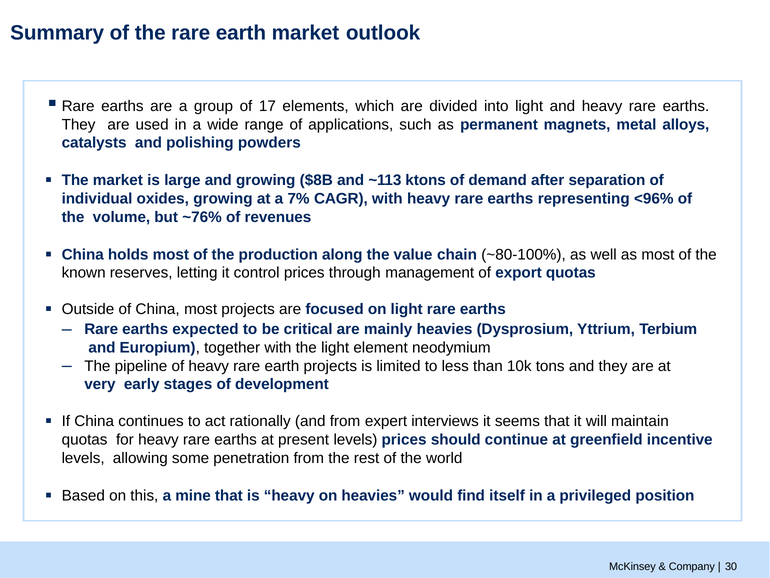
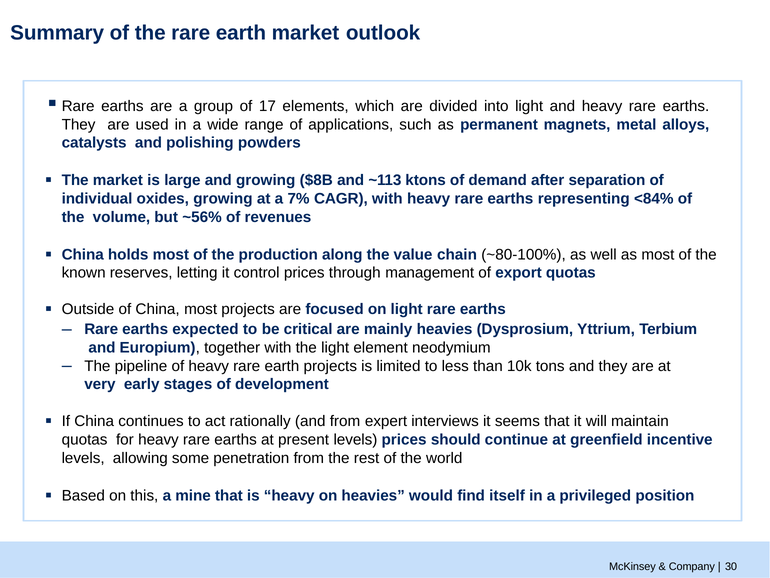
<96%: <96% -> <84%
~76%: ~76% -> ~56%
